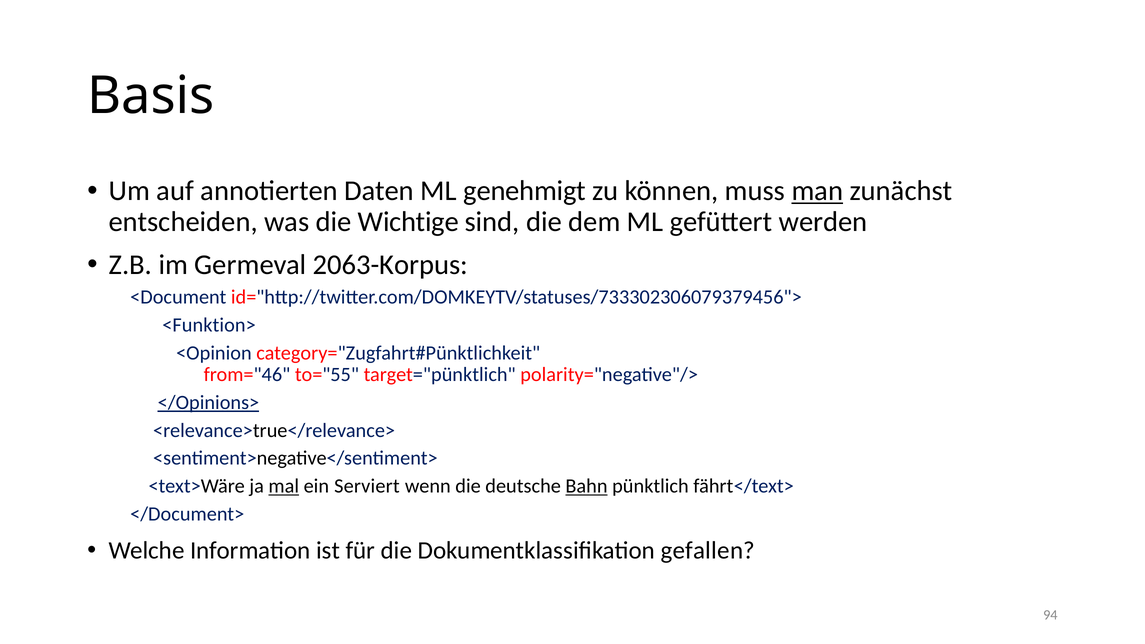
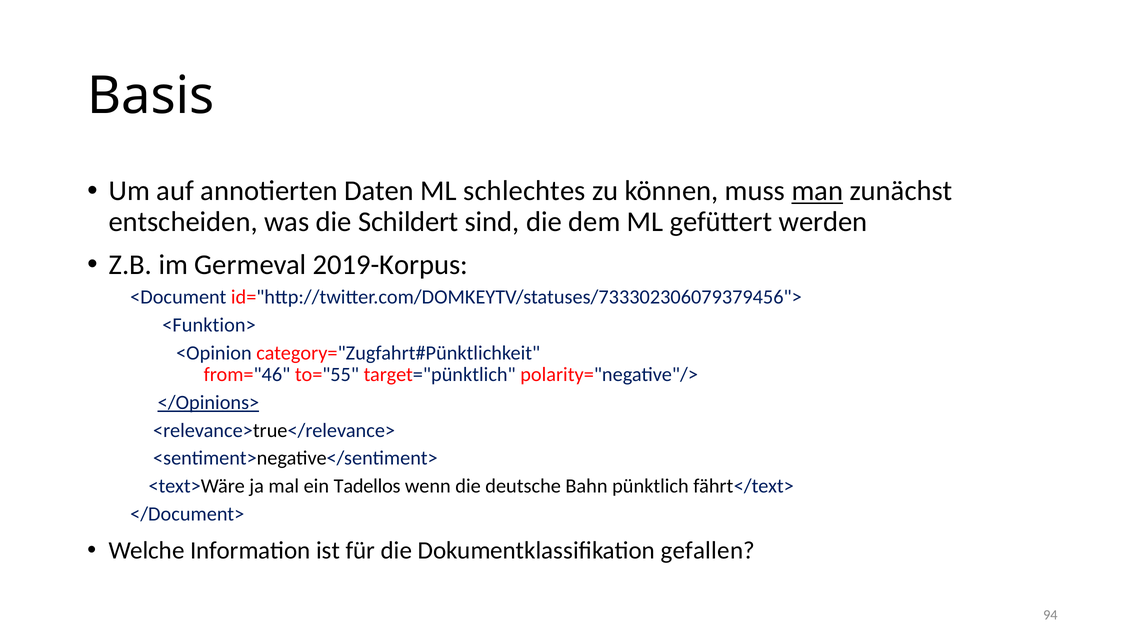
genehmigt: genehmigt -> schlechtes
Wichtige: Wichtige -> Schildert
2063-Korpus: 2063-Korpus -> 2019-Korpus
mal underline: present -> none
Serviert: Serviert -> Tadellos
Bahn underline: present -> none
